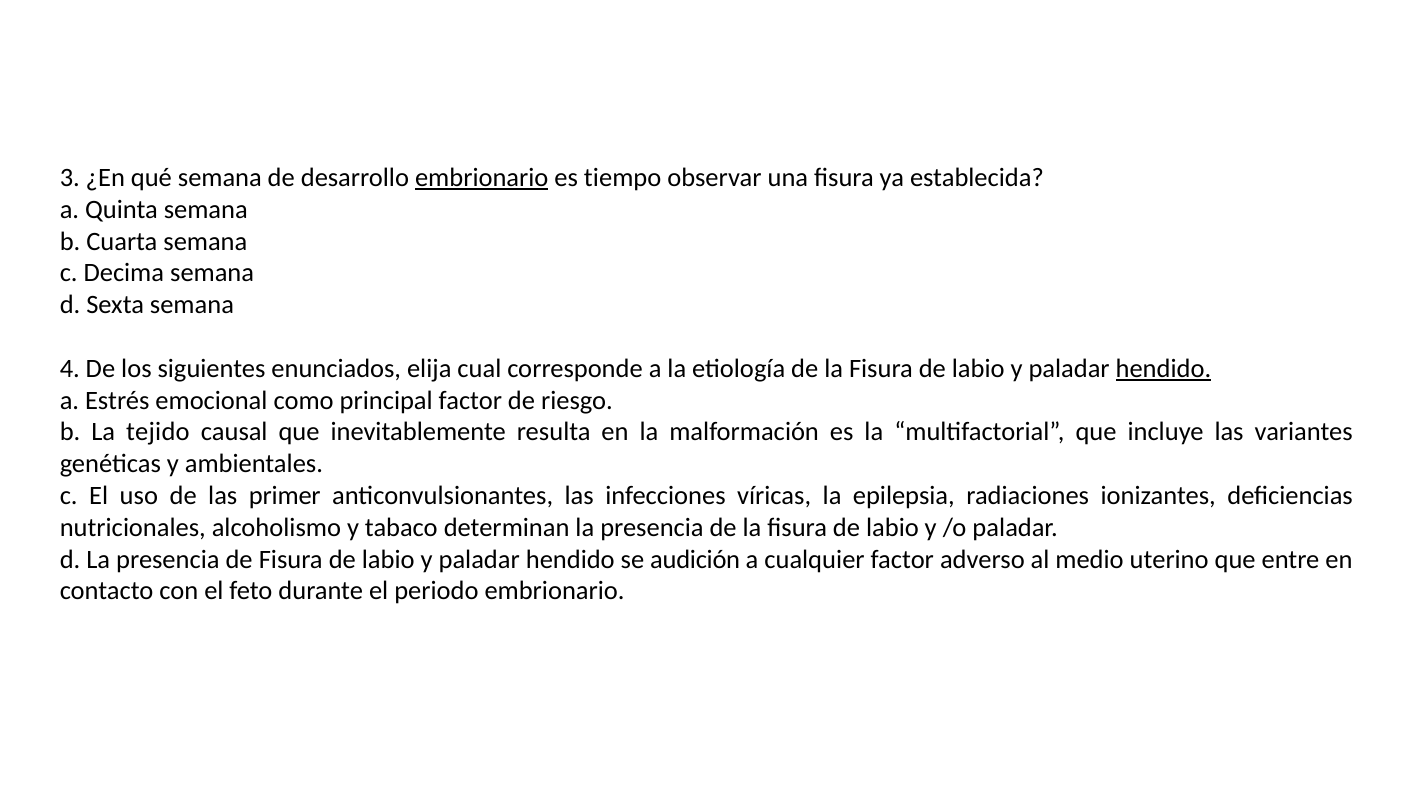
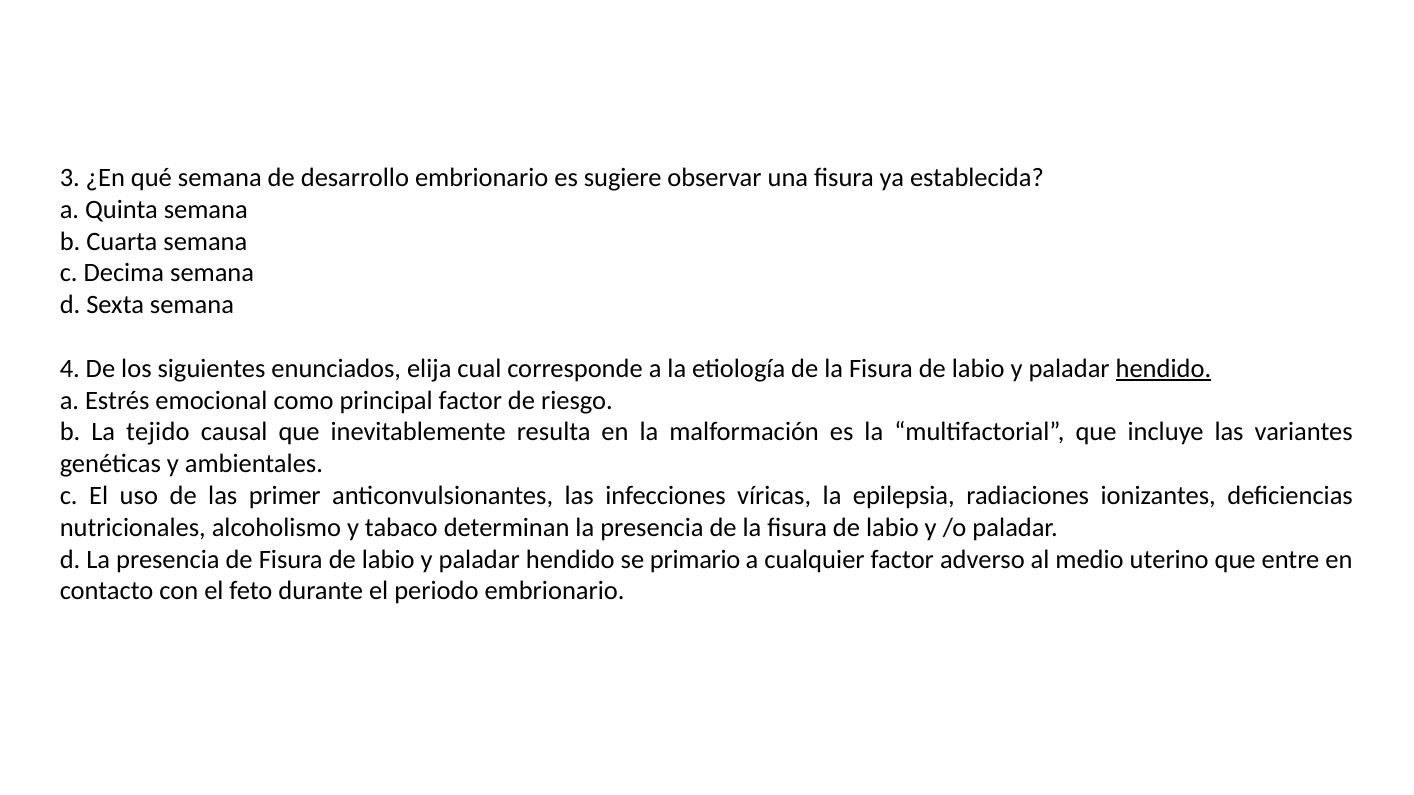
embrionario at (482, 178) underline: present -> none
tiempo: tiempo -> sugiere
audición: audición -> primario
